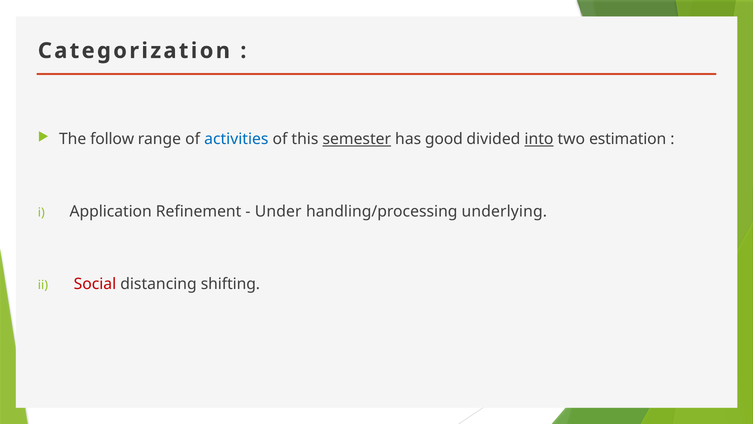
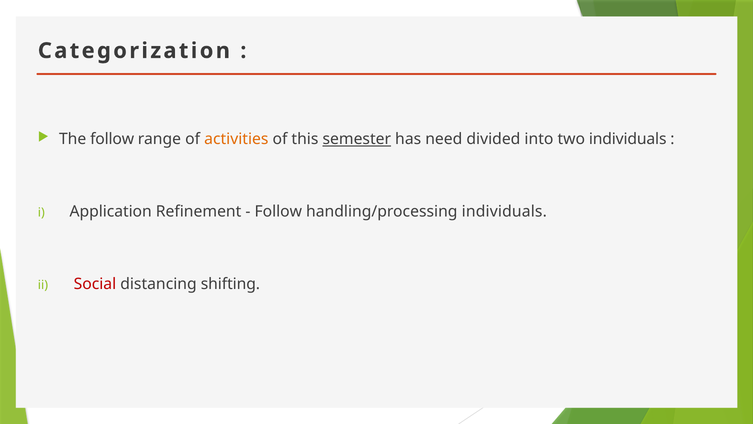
activities colour: blue -> orange
good: good -> need
into underline: present -> none
two estimation: estimation -> individuals
Under at (278, 211): Under -> Follow
handling/processing underlying: underlying -> individuals
